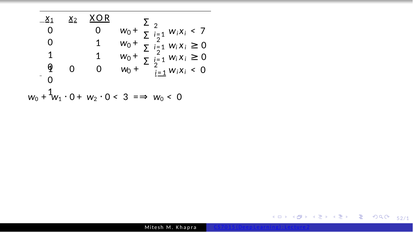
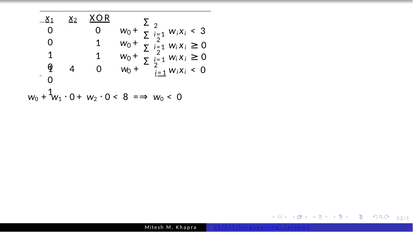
7: 7 -> 3
0 at (72, 69): 0 -> 4
3: 3 -> 8
